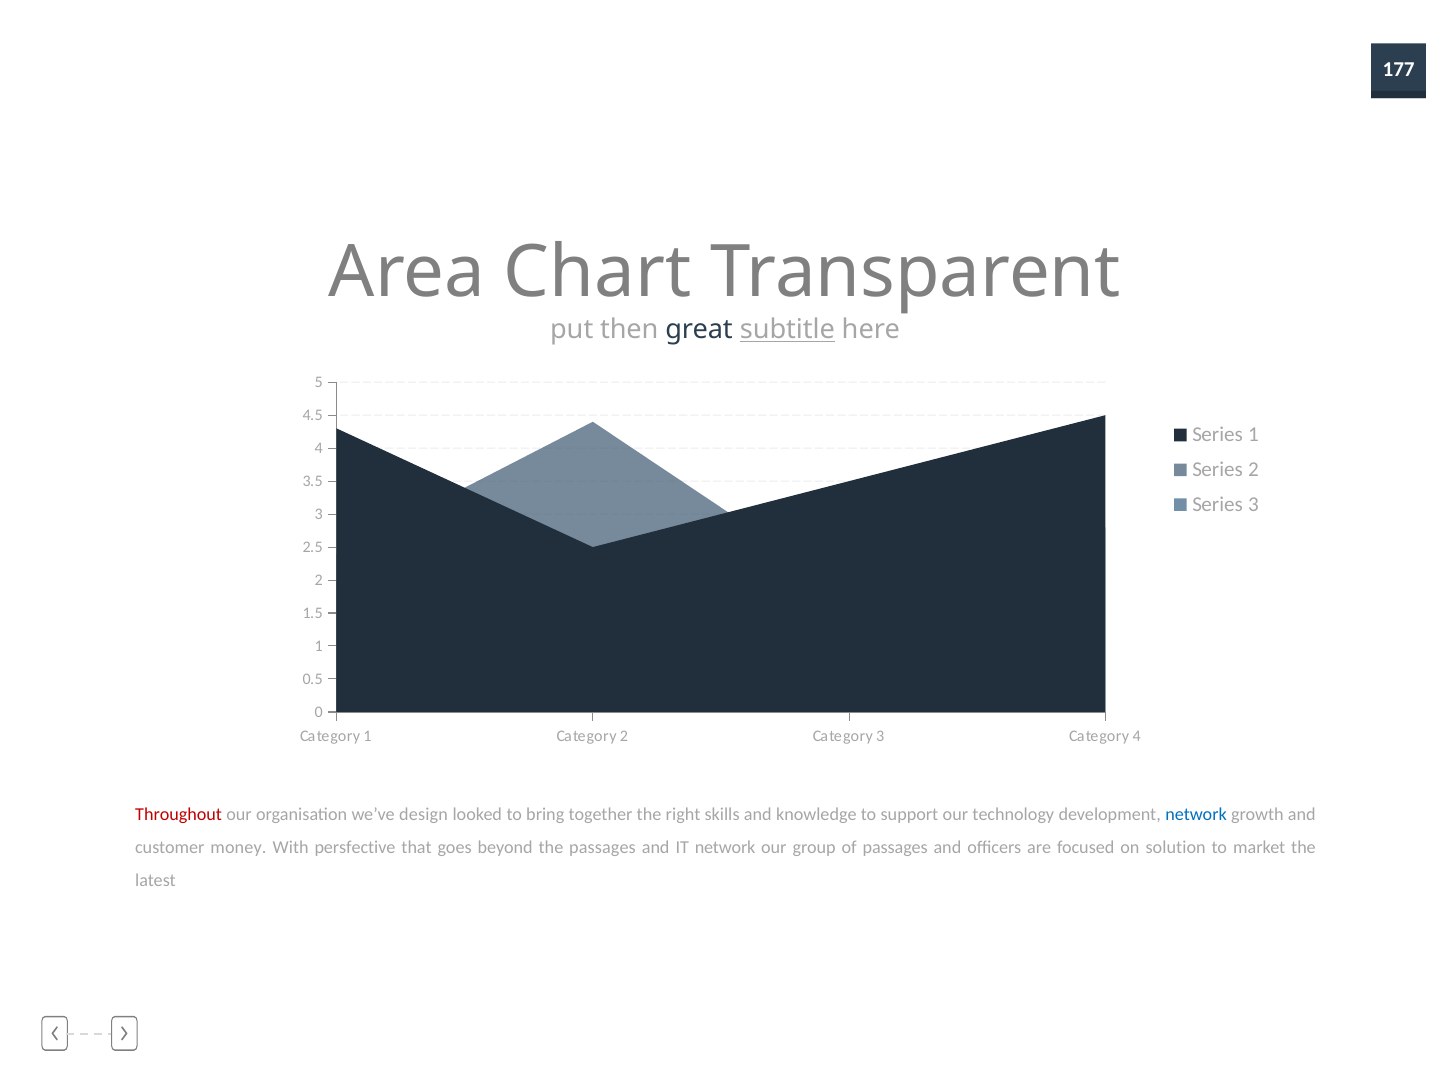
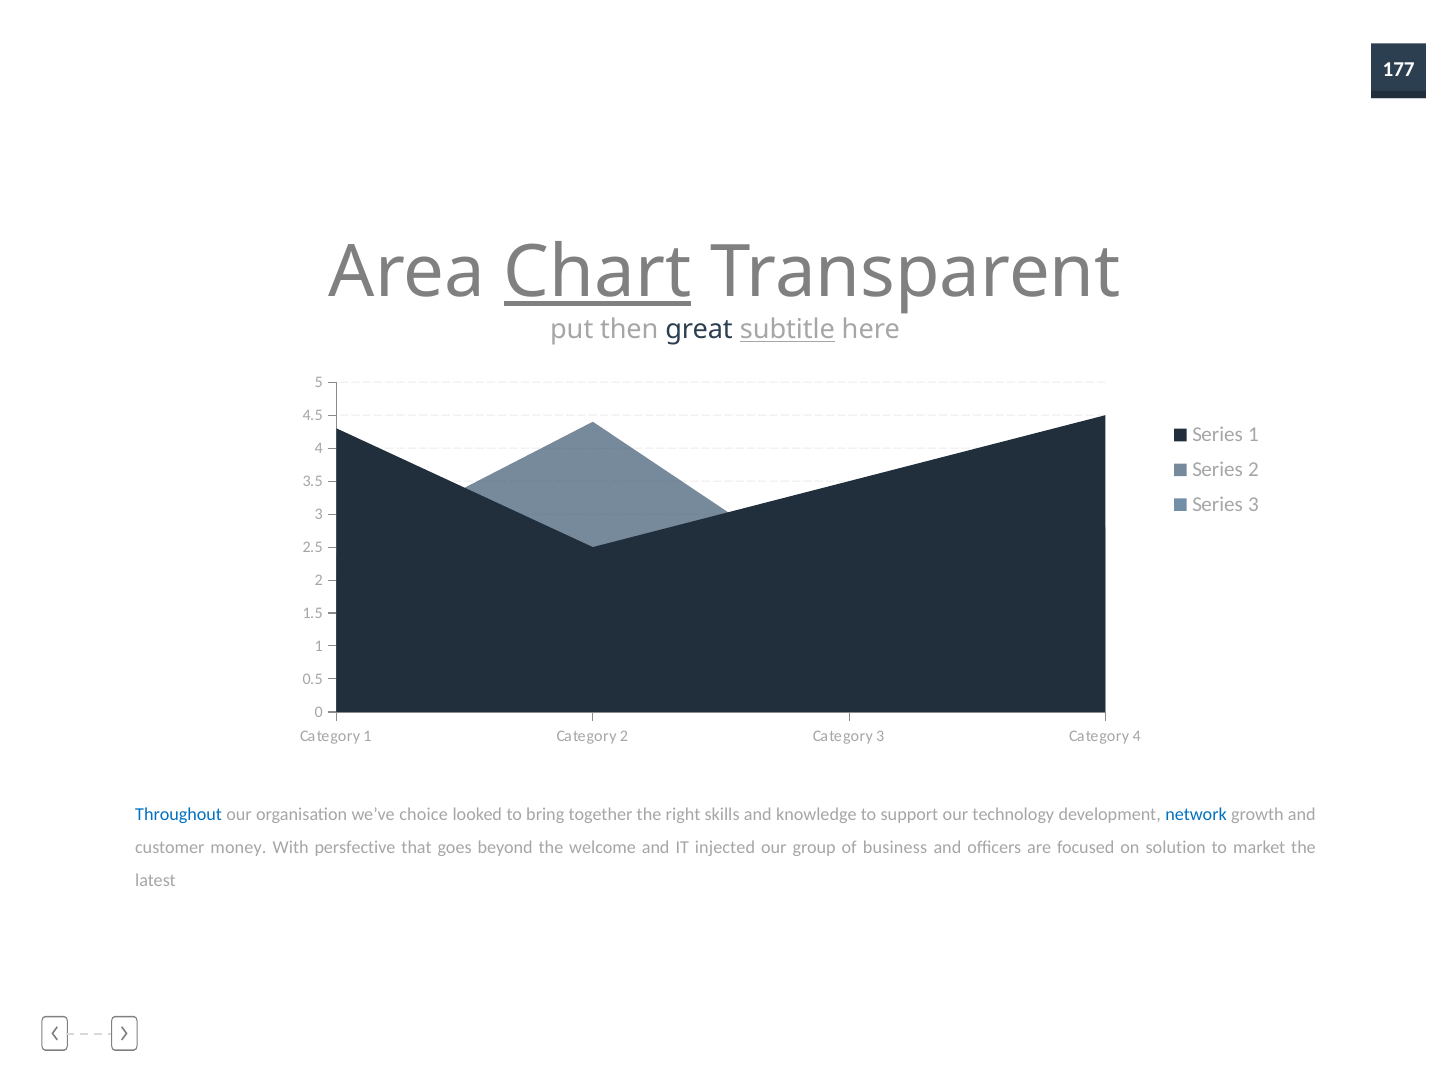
Chart underline: none -> present
Throughout colour: red -> blue
design: design -> choice
the passages: passages -> welcome
IT network: network -> injected
of passages: passages -> business
